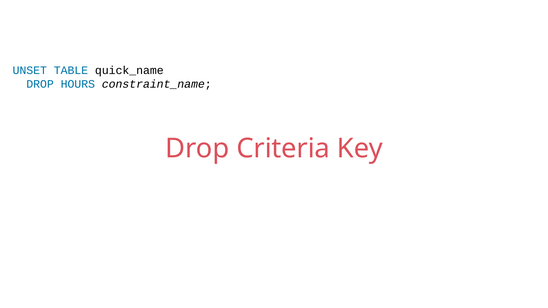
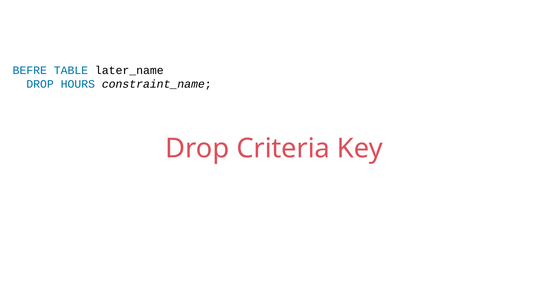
UNSET: UNSET -> BEFRE
quick_name: quick_name -> later_name
